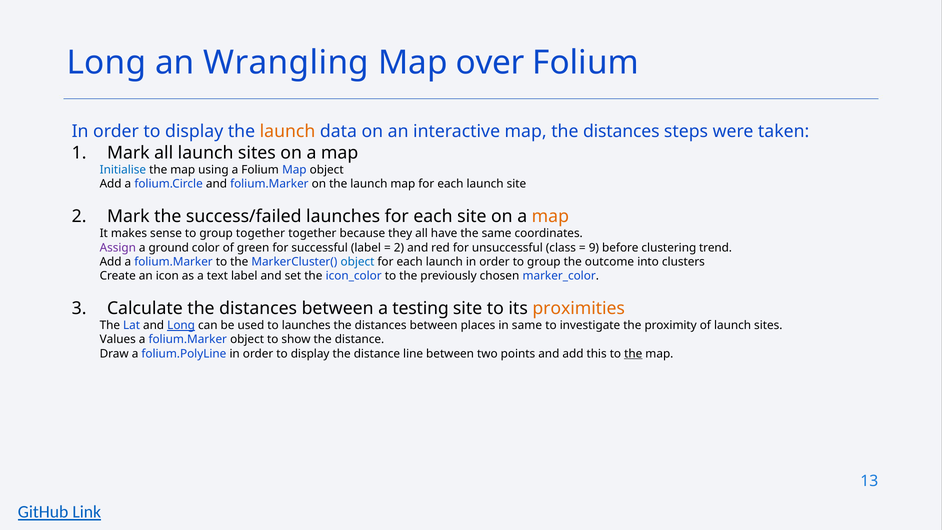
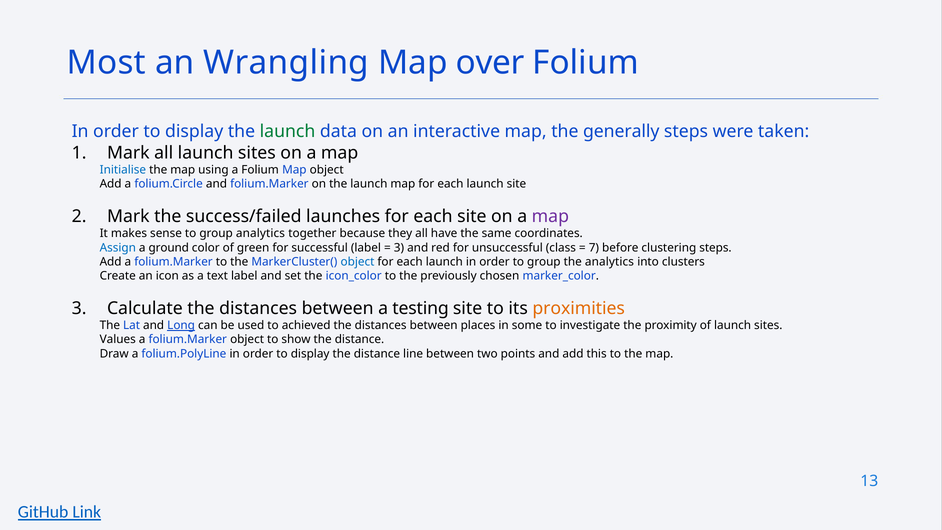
Long at (106, 63): Long -> Most
launch at (288, 131) colour: orange -> green
map the distances: distances -> generally
map at (550, 216) colour: orange -> purple
group together: together -> analytics
Assign colour: purple -> blue
2 at (399, 248): 2 -> 3
9: 9 -> 7
clustering trend: trend -> steps
the outcome: outcome -> analytics
to launches: launches -> achieved
in same: same -> some
the at (633, 354) underline: present -> none
